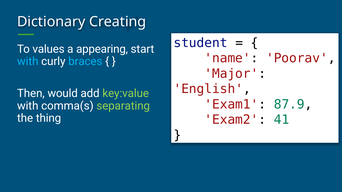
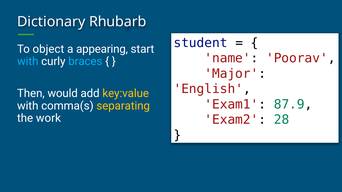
Creating: Creating -> Rhubarb
values: values -> object
key:value colour: light green -> yellow
separating colour: light green -> yellow
thing: thing -> work
41: 41 -> 28
